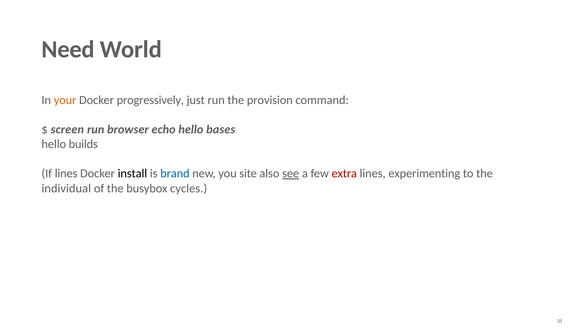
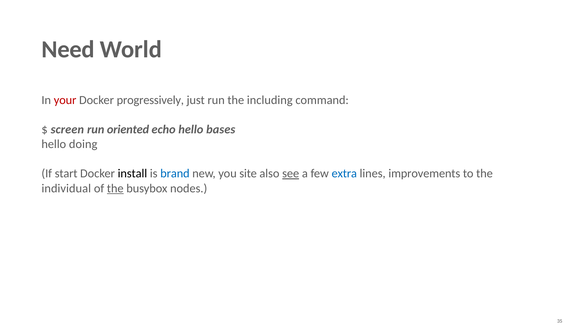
your colour: orange -> red
provision: provision -> including
browser: browser -> oriented
builds: builds -> doing
If lines: lines -> start
extra colour: red -> blue
experimenting: experimenting -> improvements
the at (115, 188) underline: none -> present
cycles: cycles -> nodes
